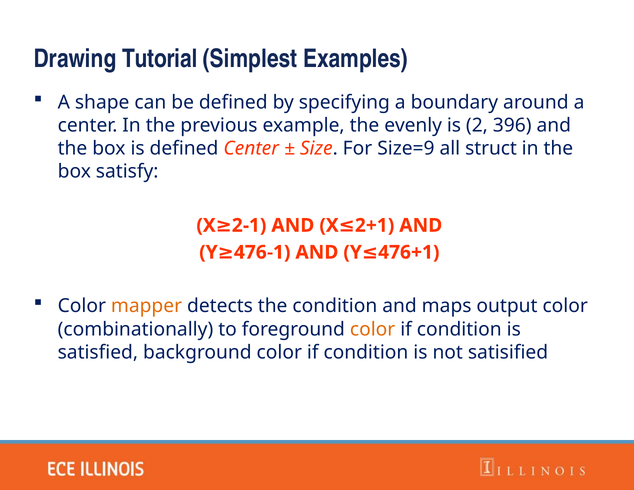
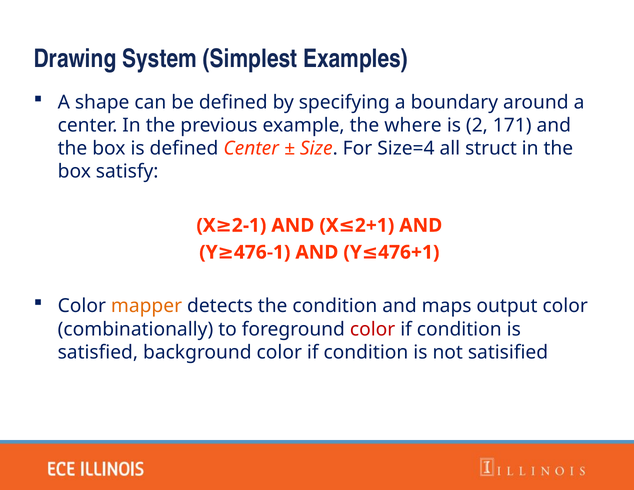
Tutorial: Tutorial -> System
evenly: evenly -> where
396: 396 -> 171
Size=9: Size=9 -> Size=4
color at (373, 329) colour: orange -> red
